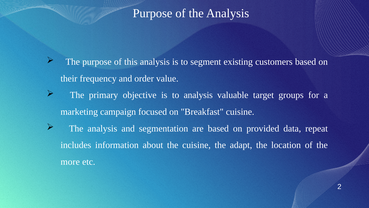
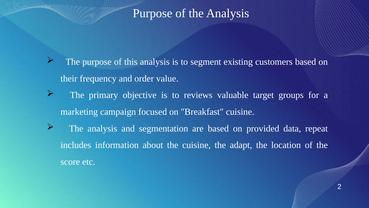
to analysis: analysis -> reviews
more: more -> score
